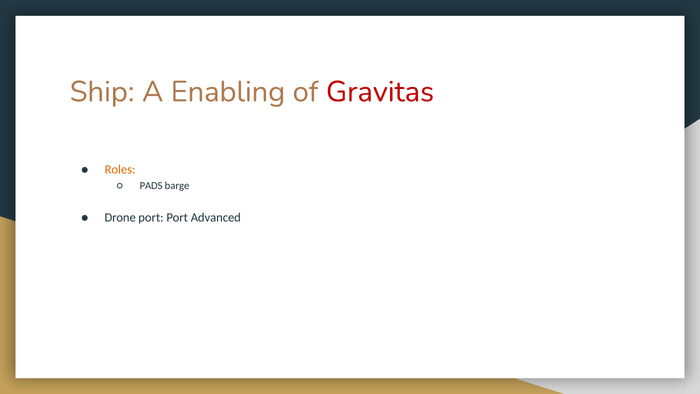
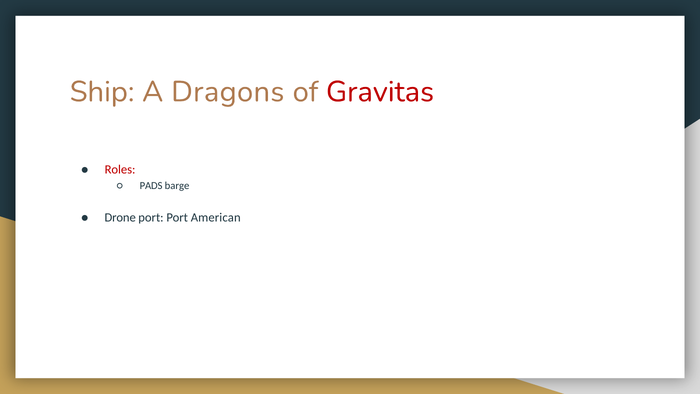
Enabling: Enabling -> Dragons
Roles colour: orange -> red
Advanced: Advanced -> American
